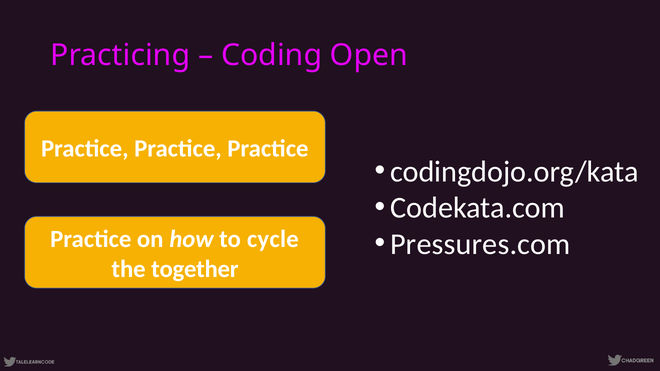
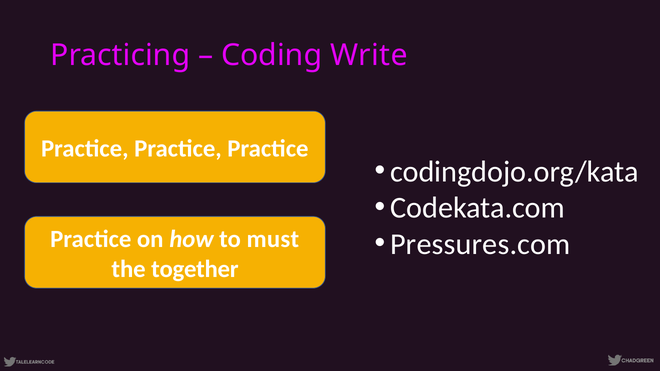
Open: Open -> Write
cycle: cycle -> must
